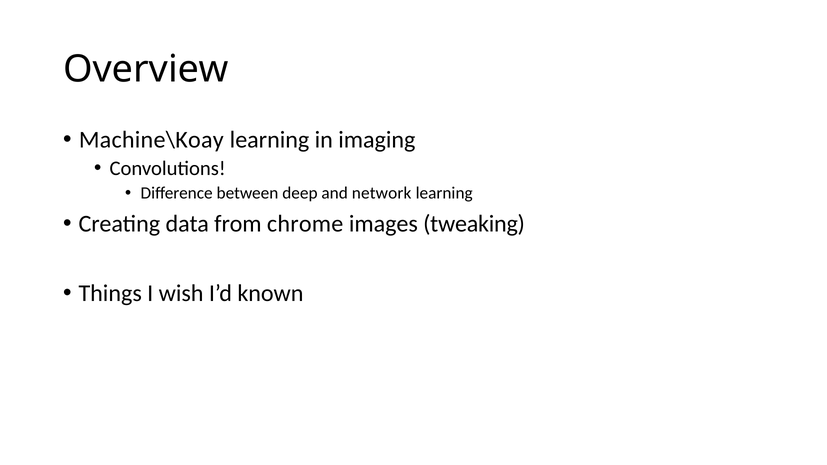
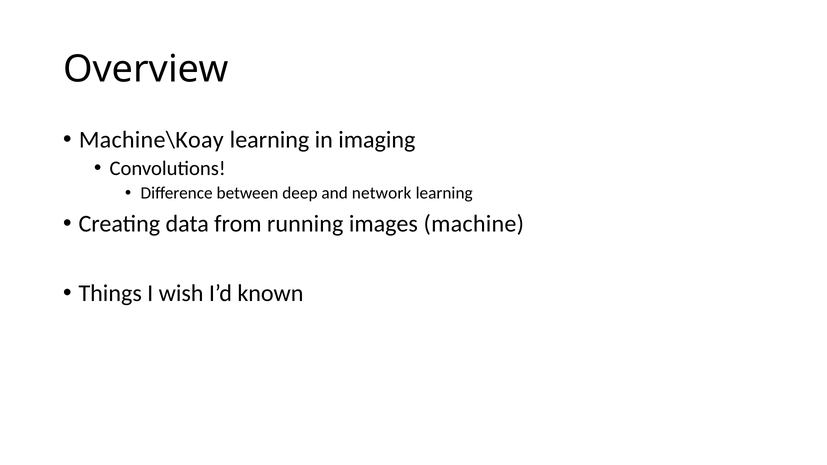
chrome: chrome -> running
tweaking: tweaking -> machine
